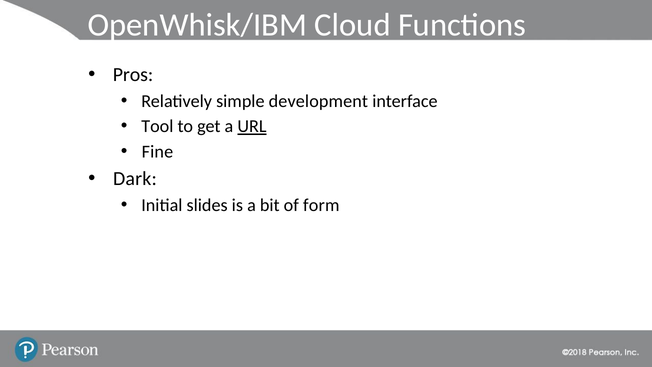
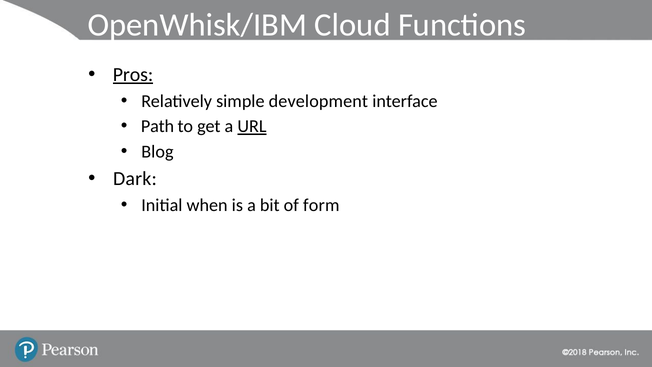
Pros underline: none -> present
Tool: Tool -> Path
Fine: Fine -> Blog
slides: slides -> when
